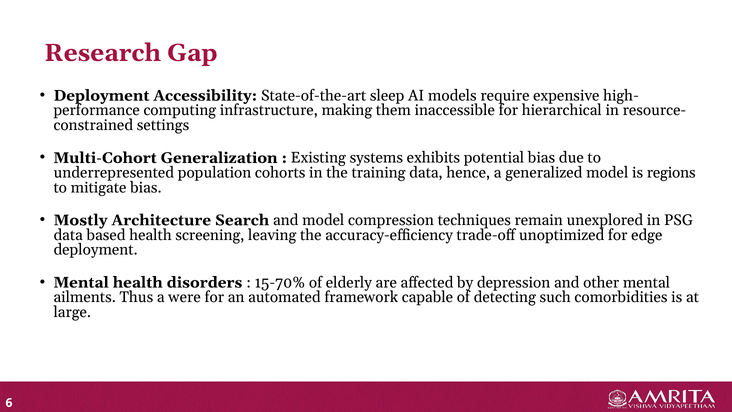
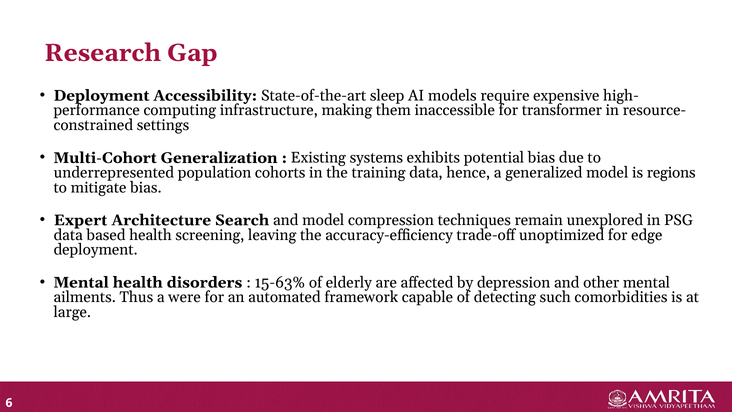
hierarchical: hierarchical -> transformer
Mostly: Mostly -> Expert
15-70%: 15-70% -> 15-63%
